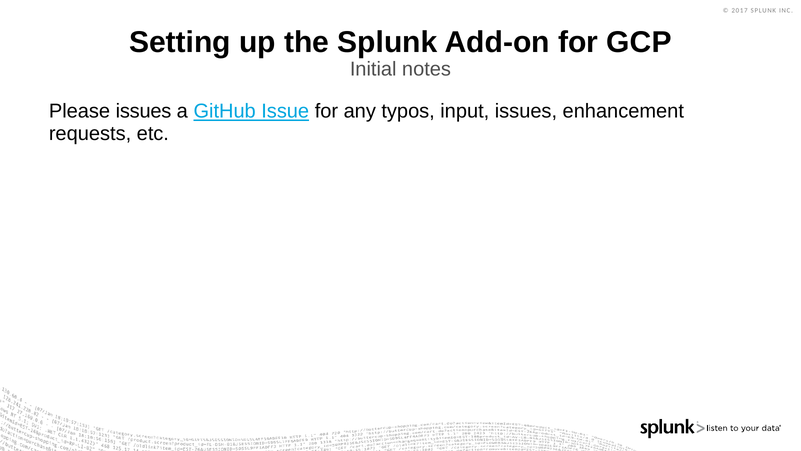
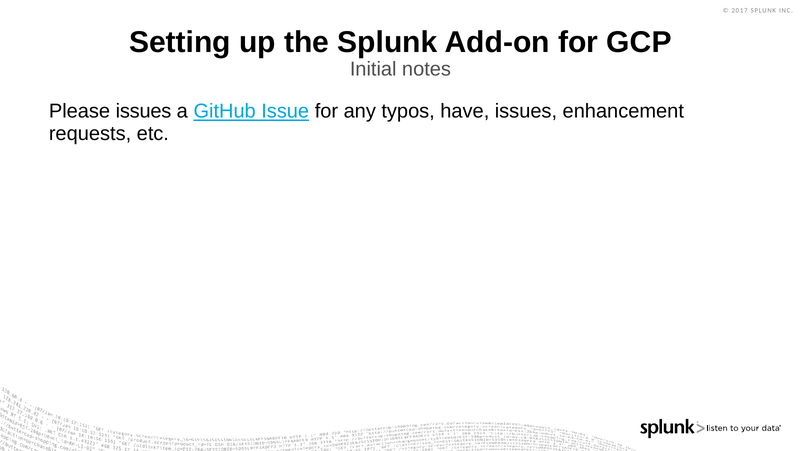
input: input -> have
